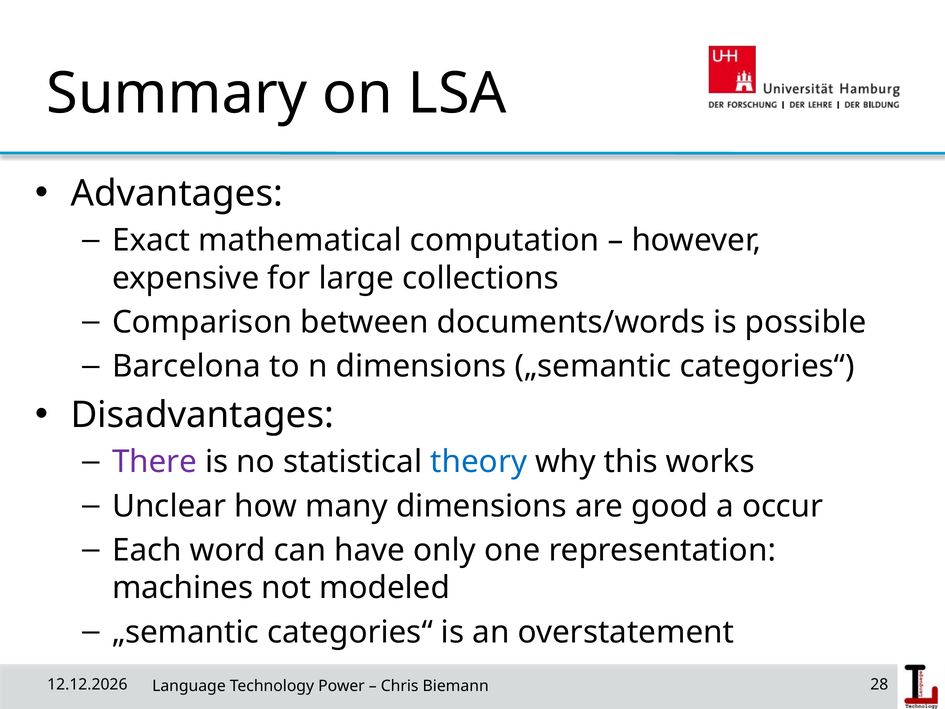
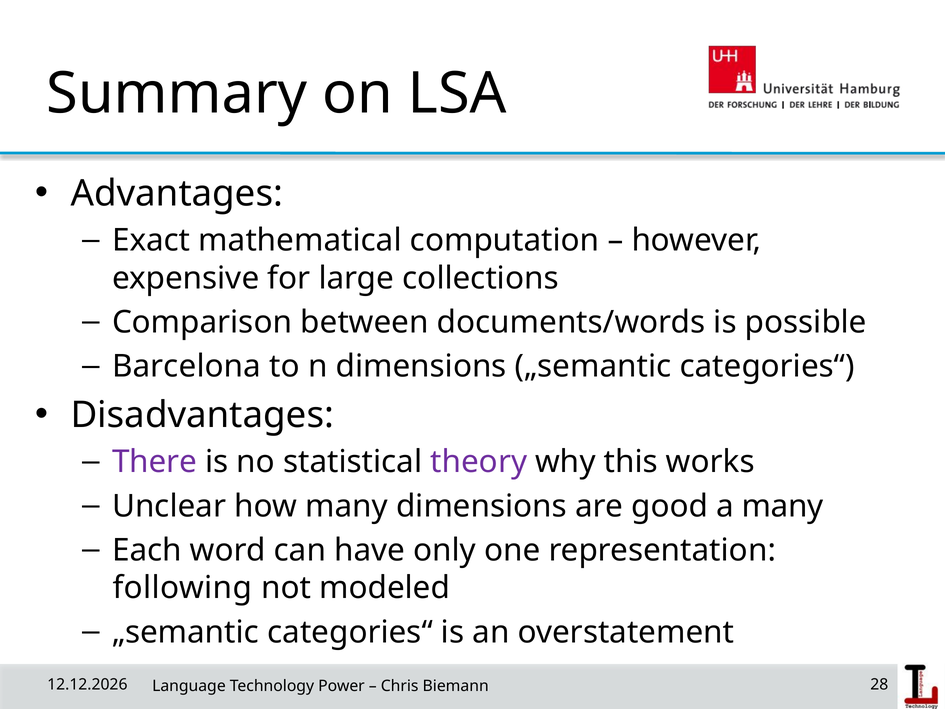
theory colour: blue -> purple
a occur: occur -> many
machines: machines -> following
